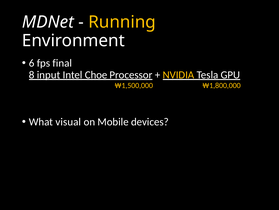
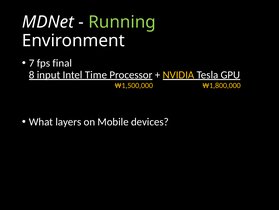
Running colour: yellow -> light green
6: 6 -> 7
Choe: Choe -> Time
visual: visual -> layers
